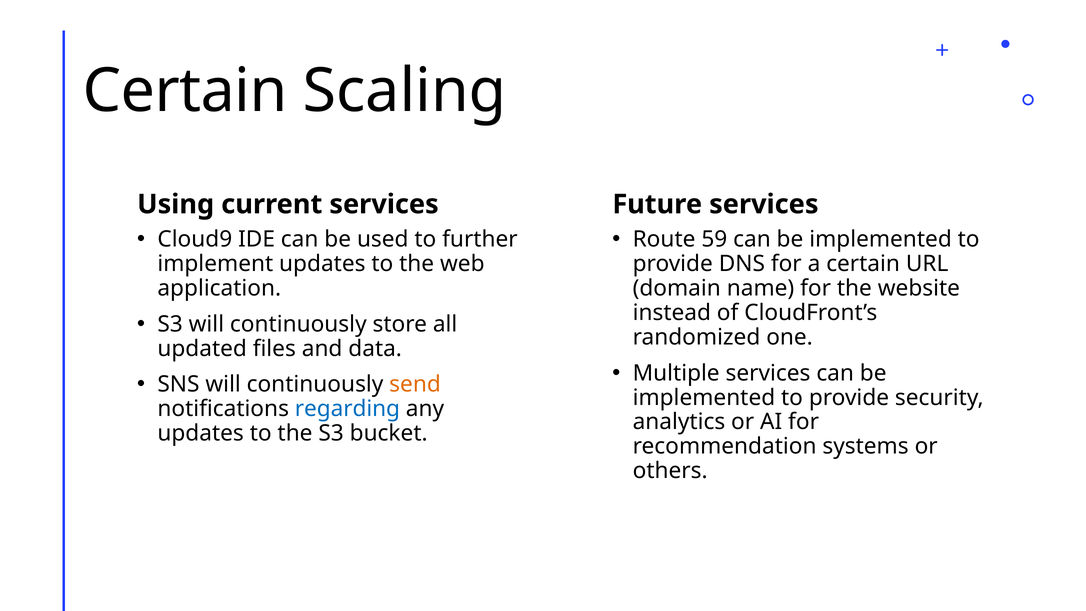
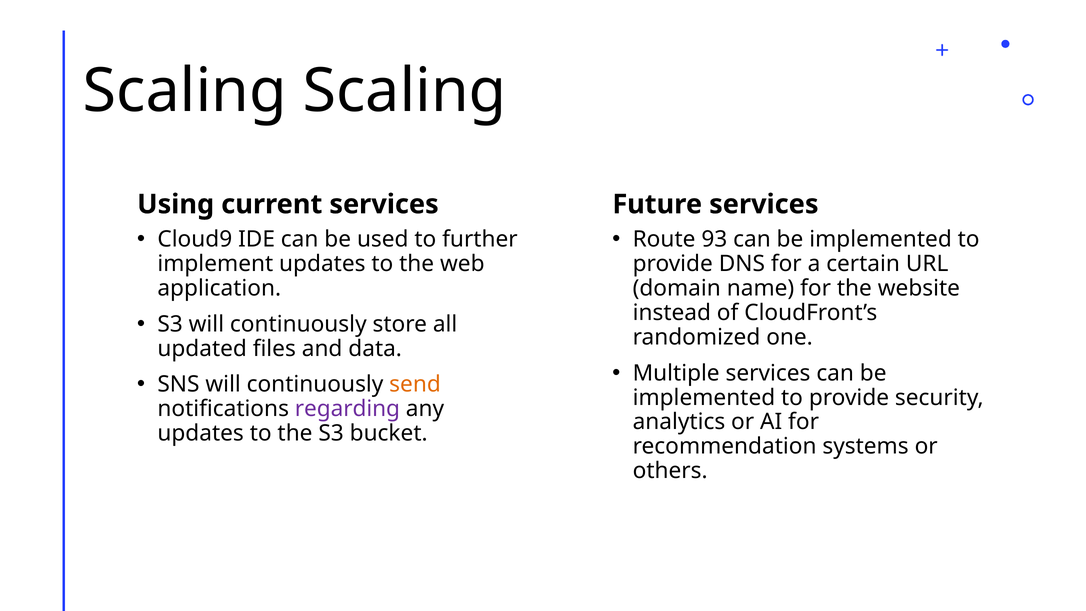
Certain at (185, 91): Certain -> Scaling
59: 59 -> 93
regarding colour: blue -> purple
